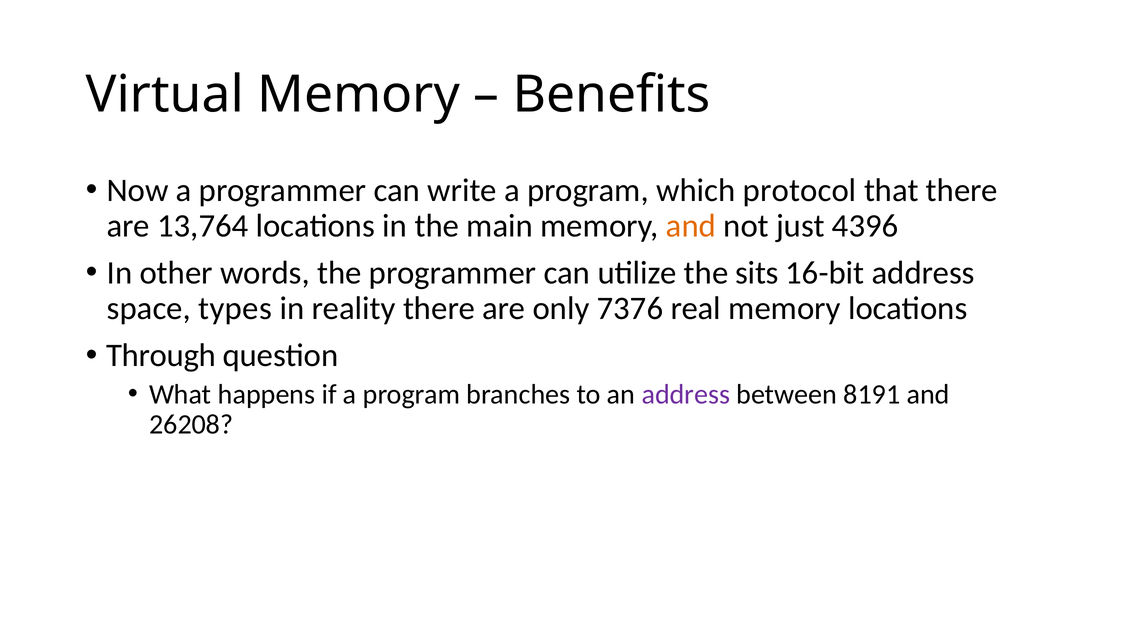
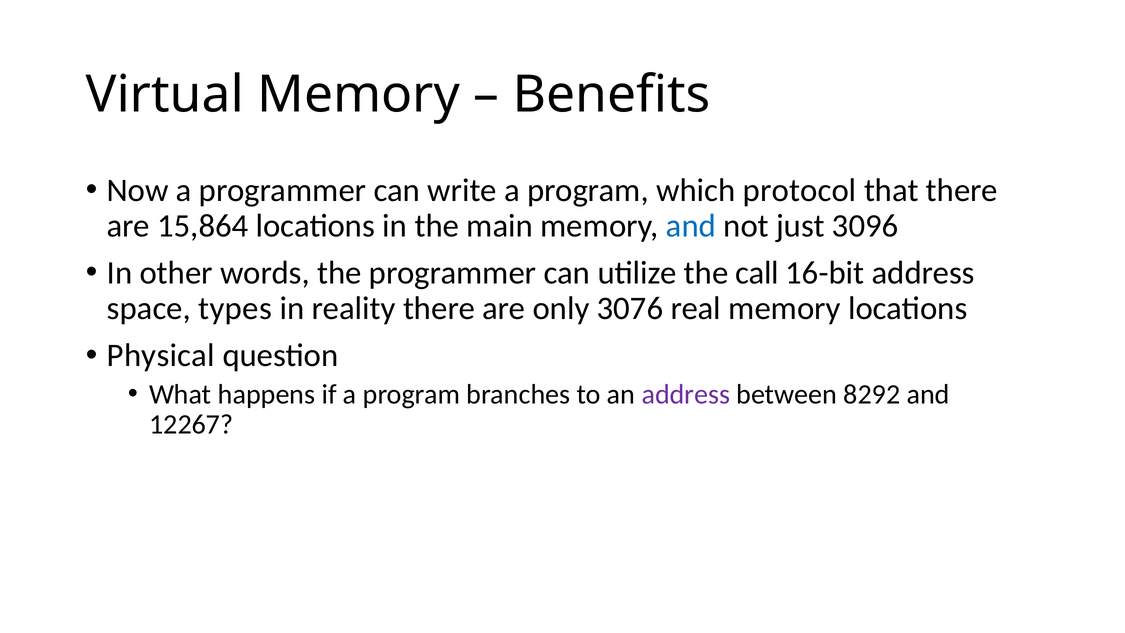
13,764: 13,764 -> 15,864
and at (691, 226) colour: orange -> blue
4396: 4396 -> 3096
sits: sits -> call
7376: 7376 -> 3076
Through: Through -> Physical
8191: 8191 -> 8292
26208: 26208 -> 12267
